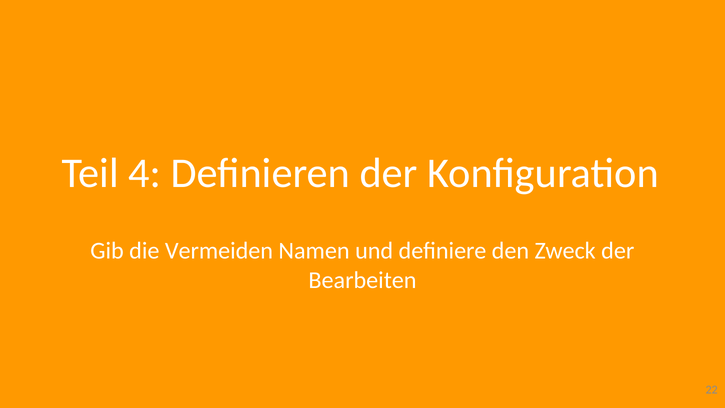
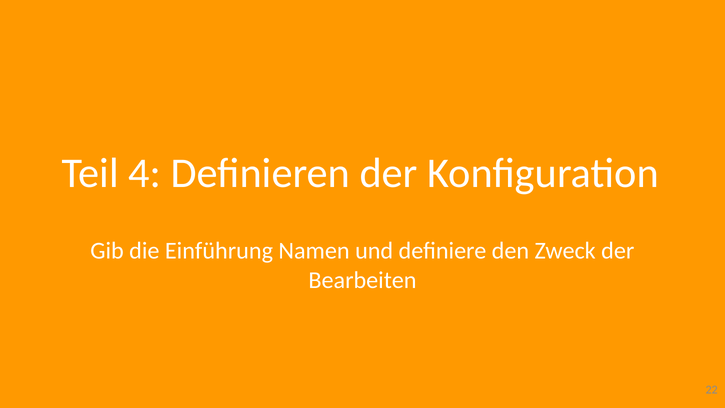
Vermeiden: Vermeiden -> Einführung
